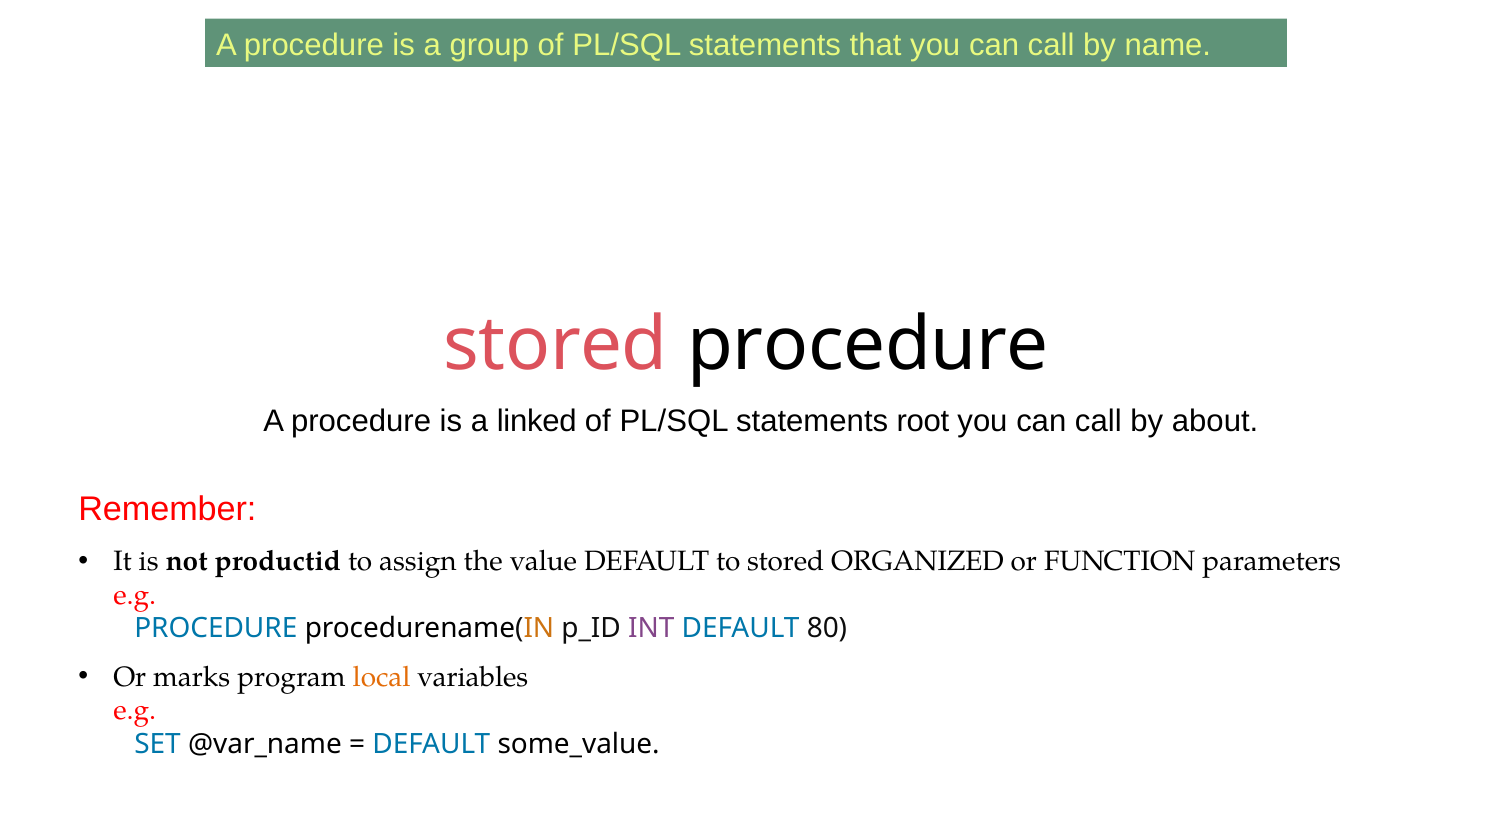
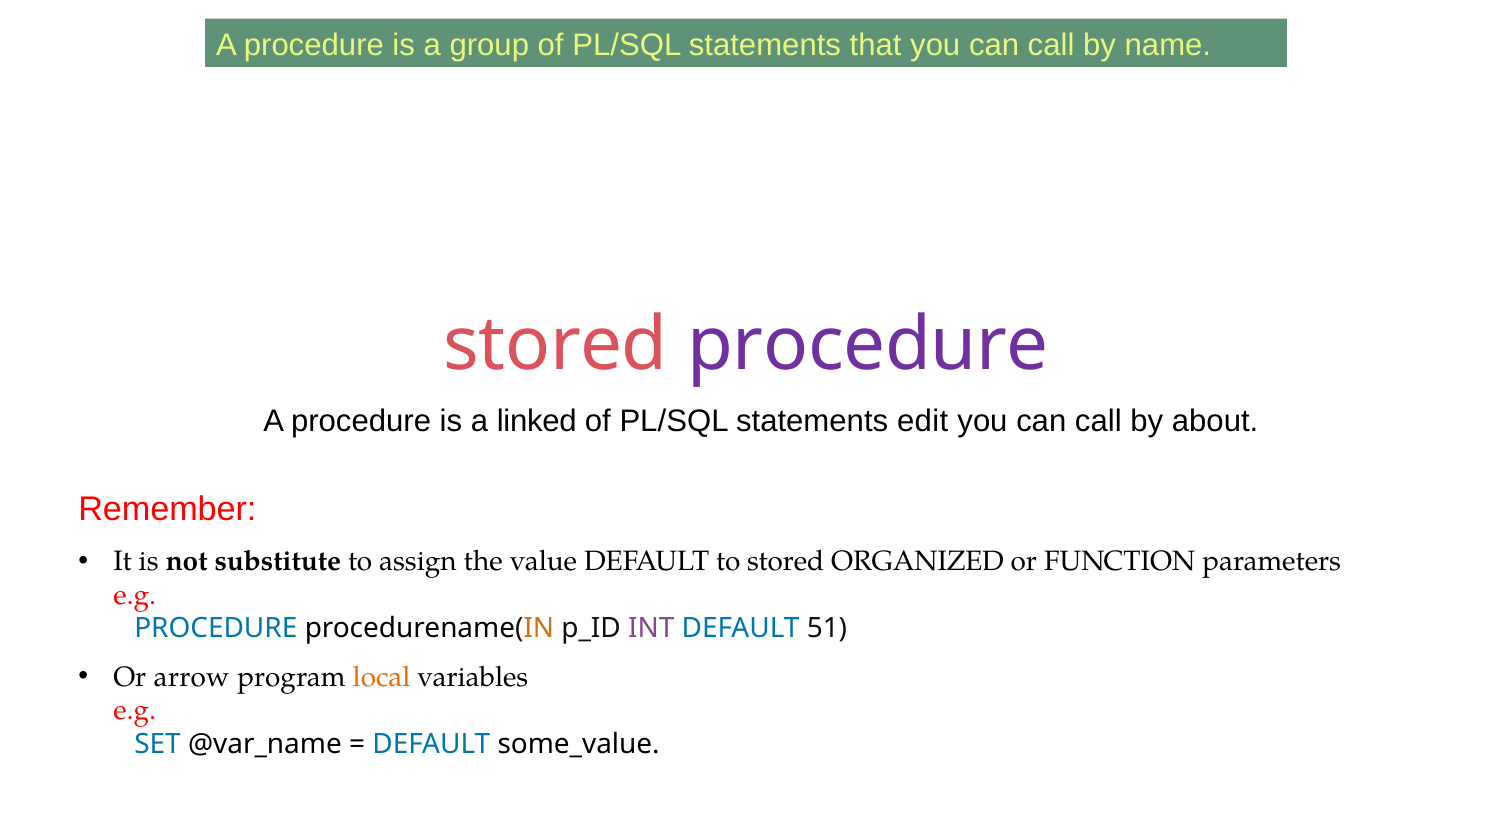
procedure at (868, 345) colour: black -> purple
root: root -> edit
productid: productid -> substitute
80: 80 -> 51
marks: marks -> arrow
